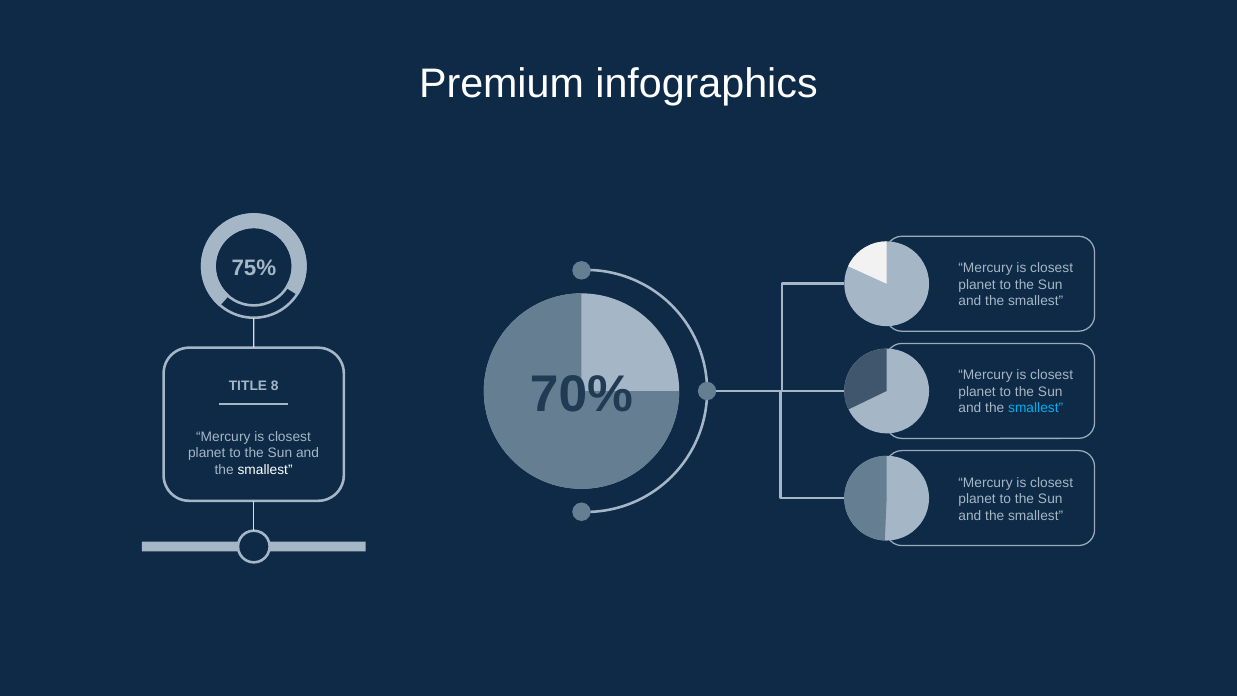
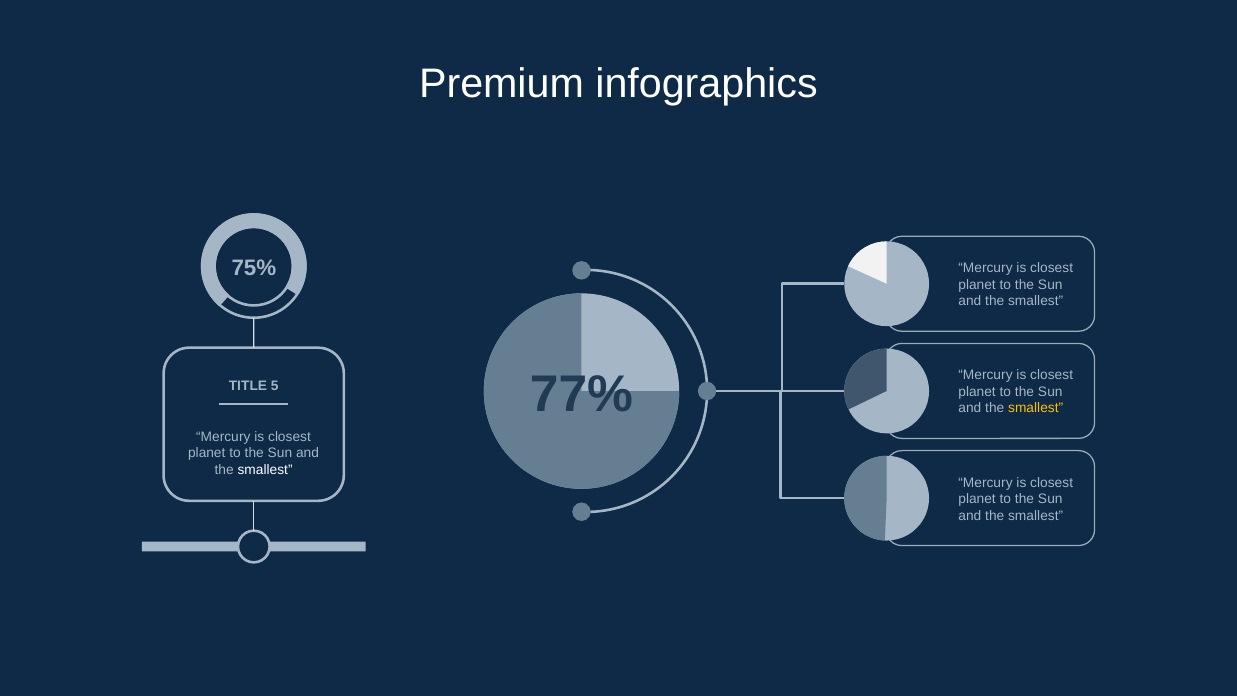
70%: 70% -> 77%
8: 8 -> 5
smallest at (1036, 408) colour: light blue -> yellow
